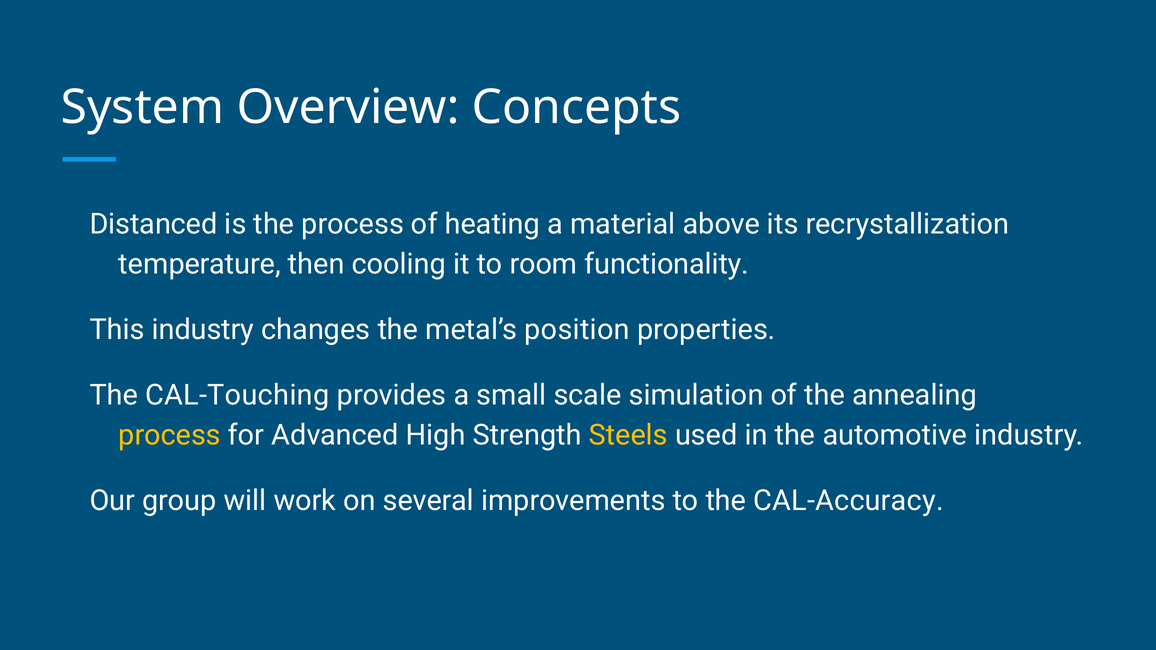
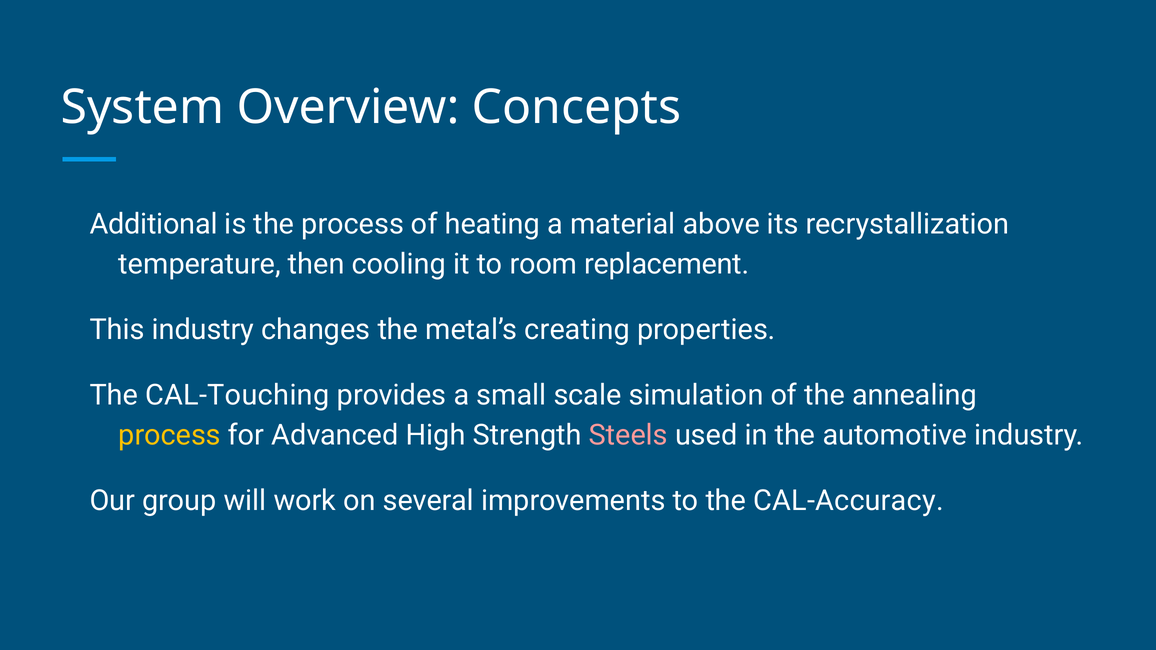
Distanced: Distanced -> Additional
functionality: functionality -> replacement
position: position -> creating
Steels colour: yellow -> pink
